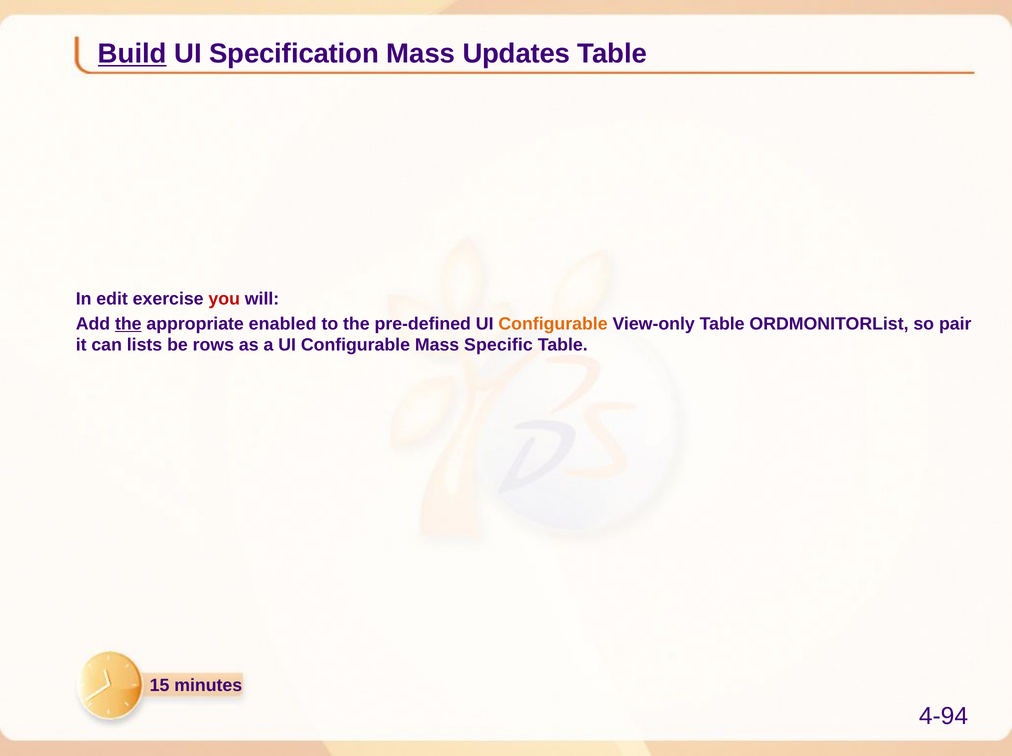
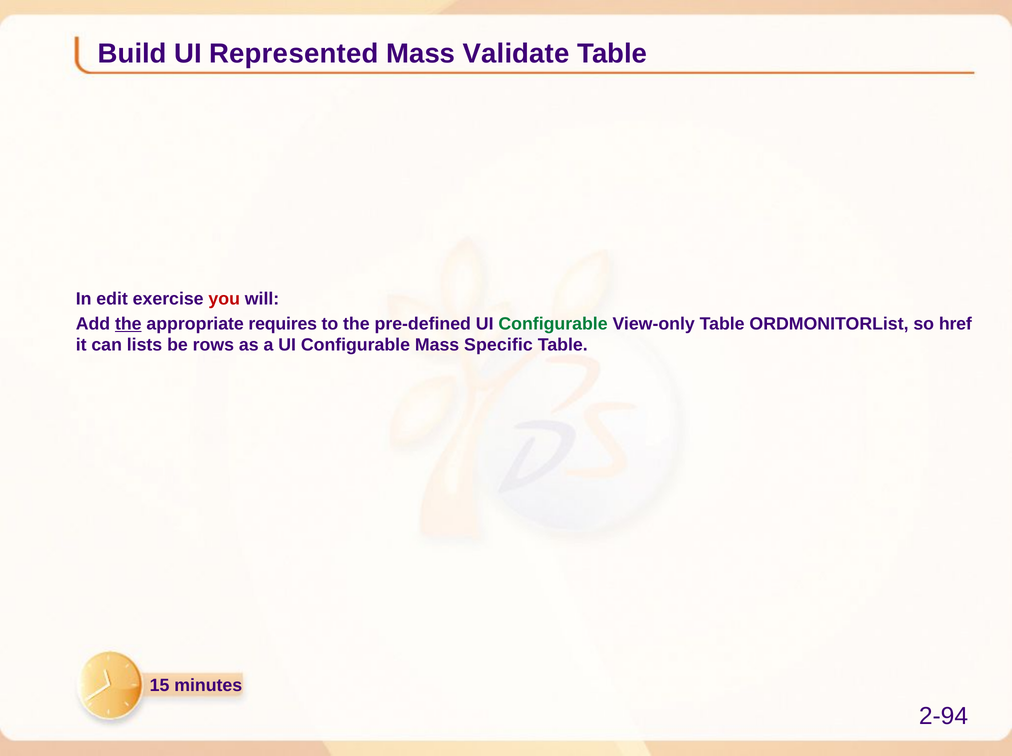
Build underline: present -> none
Specification: Specification -> Represented
Updates: Updates -> Validate
enabled: enabled -> requires
Configurable at (553, 324) colour: orange -> green
pair: pair -> href
4-94: 4-94 -> 2-94
